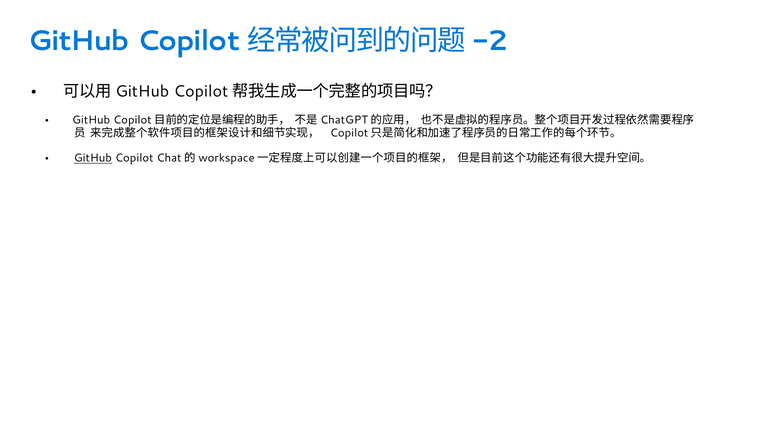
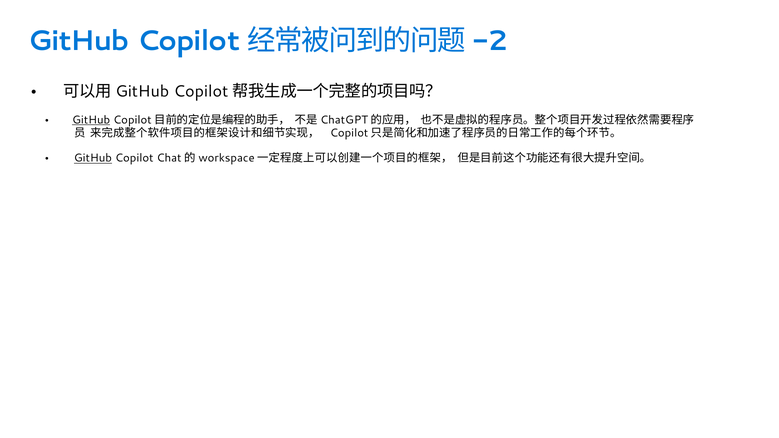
GitHub at (91, 120) underline: none -> present
